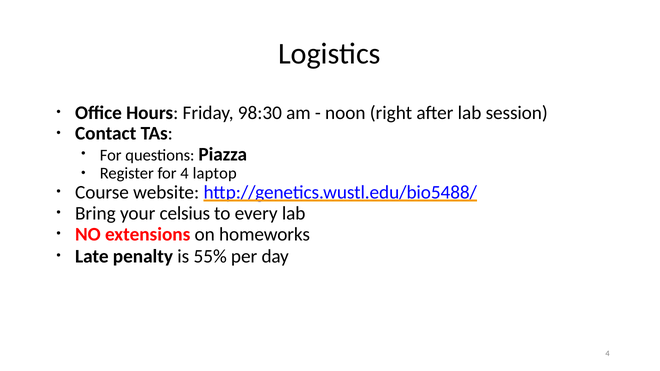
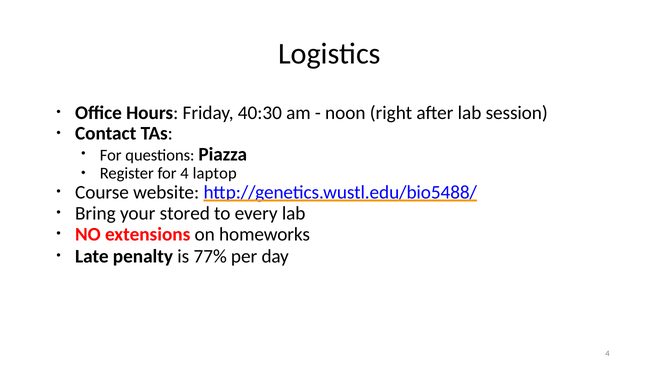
98:30: 98:30 -> 40:30
celsius: celsius -> stored
55%: 55% -> 77%
